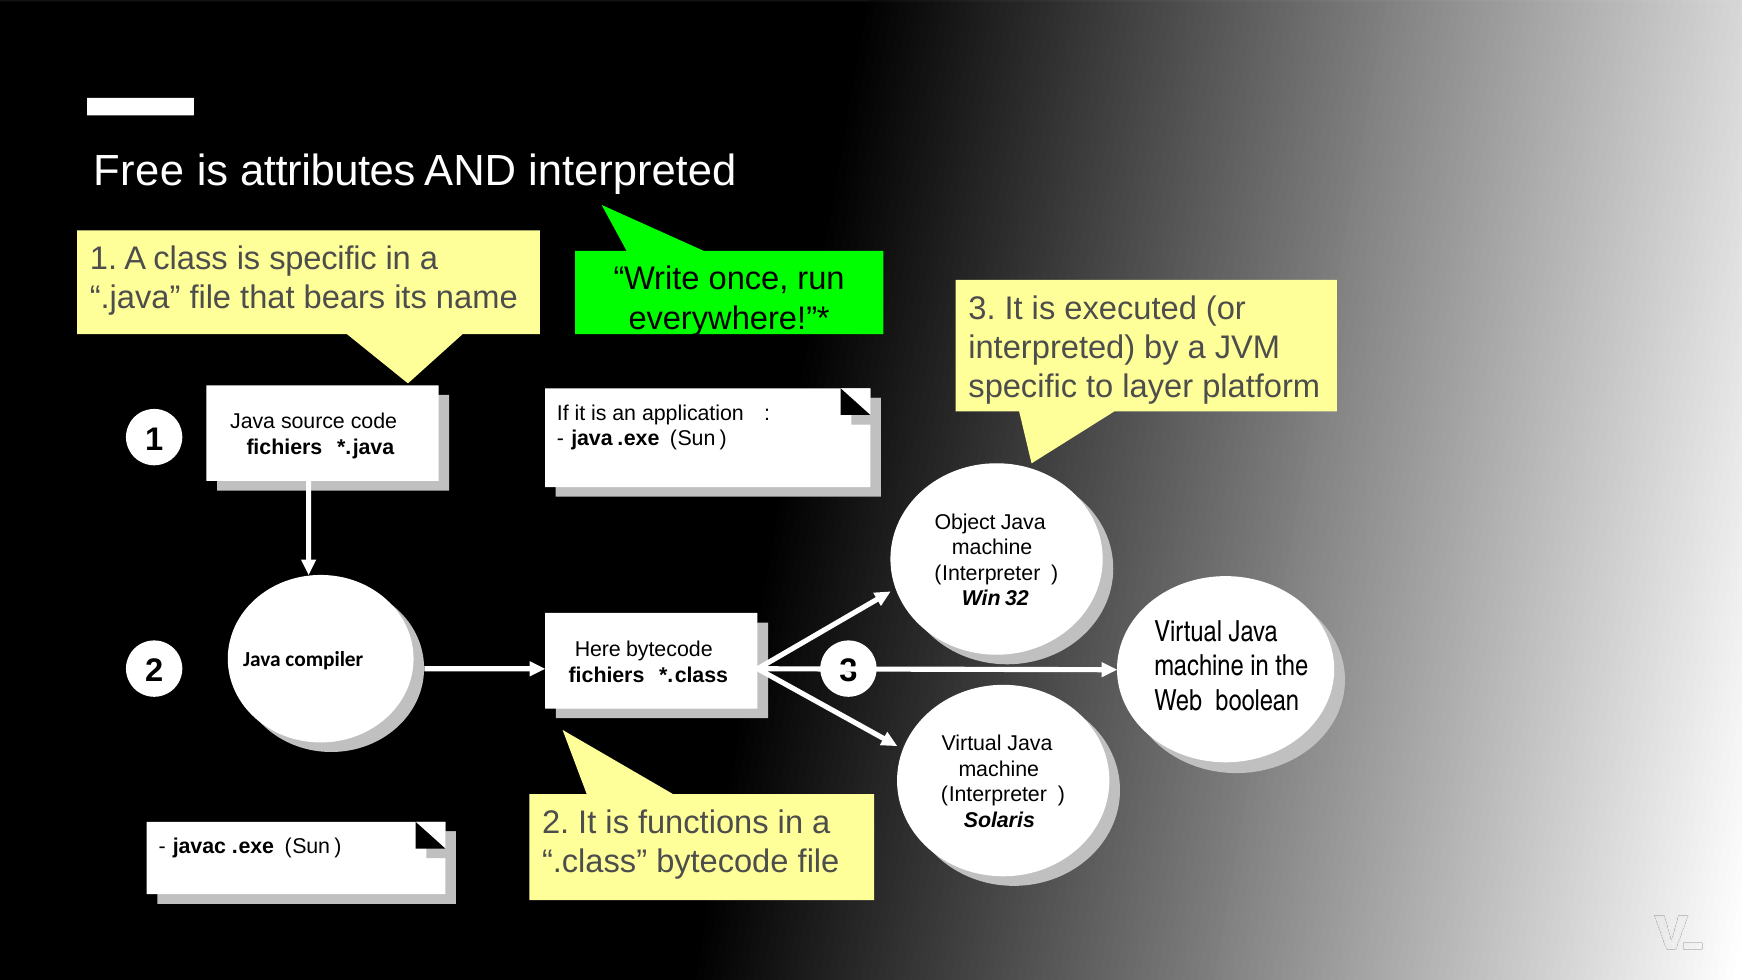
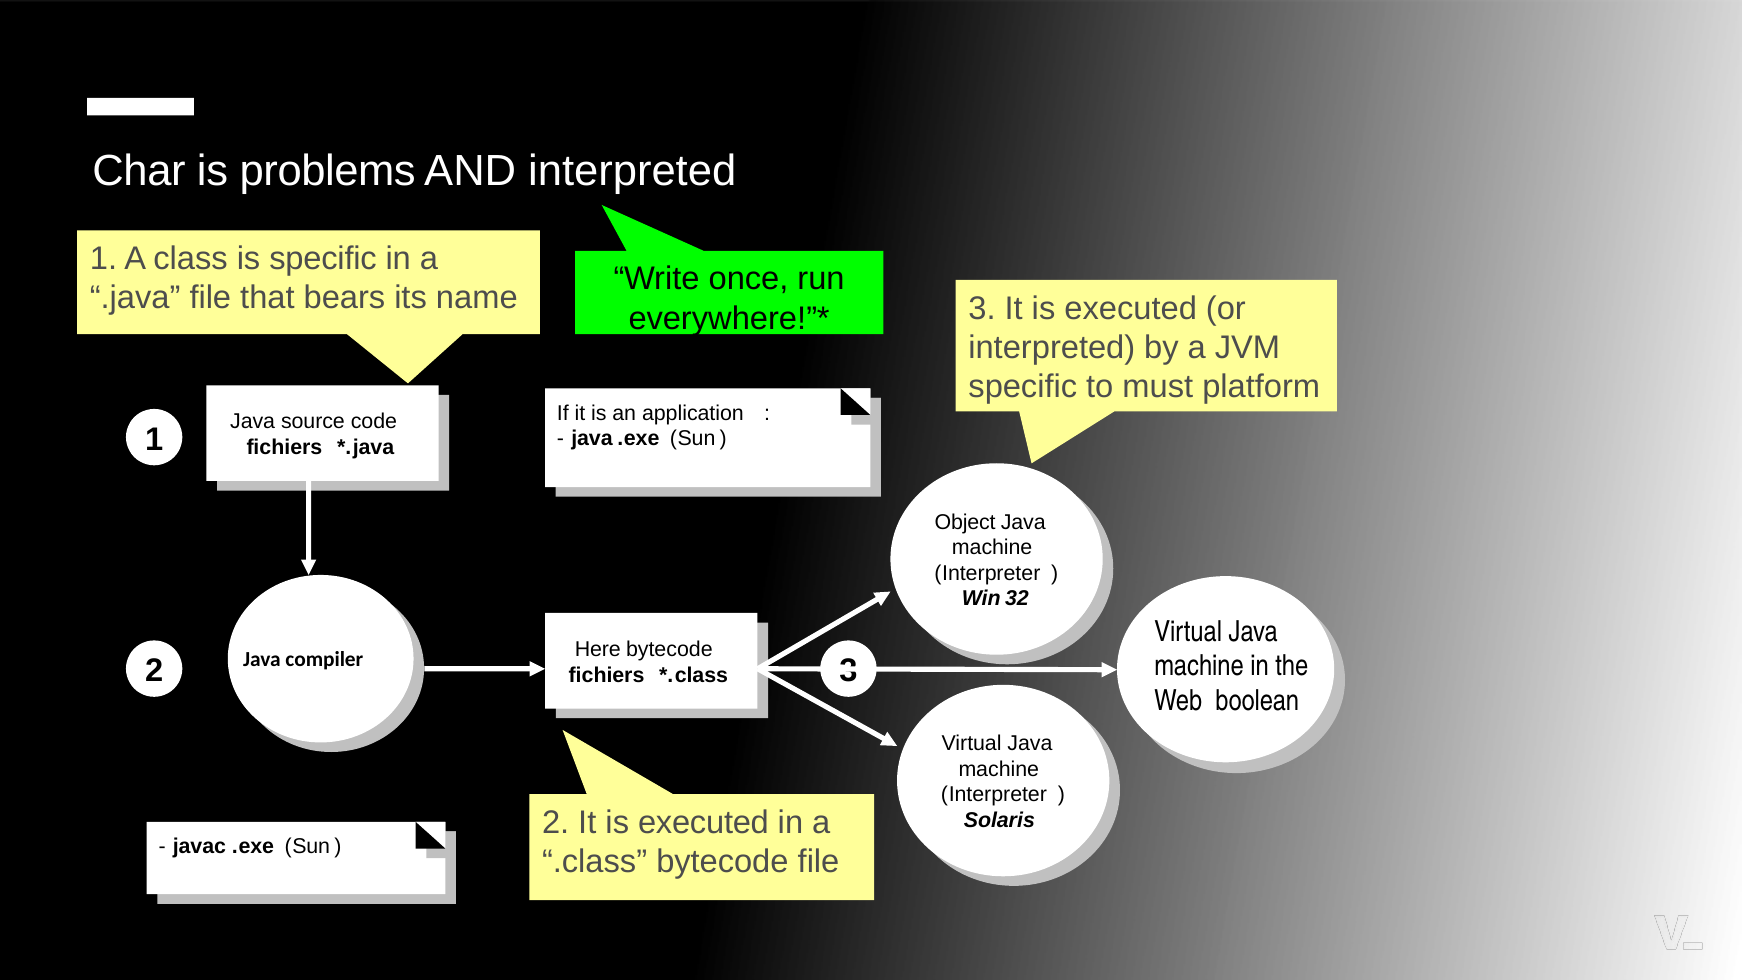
Free: Free -> Char
attributes: attributes -> problems
layer: layer -> must
2 It is functions: functions -> executed
